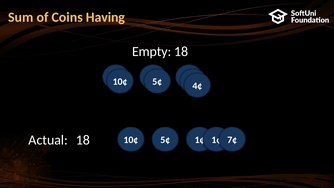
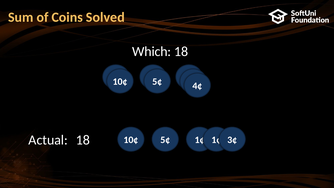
Having: Having -> Solved
Empty: Empty -> Which
7¢: 7¢ -> 3¢
